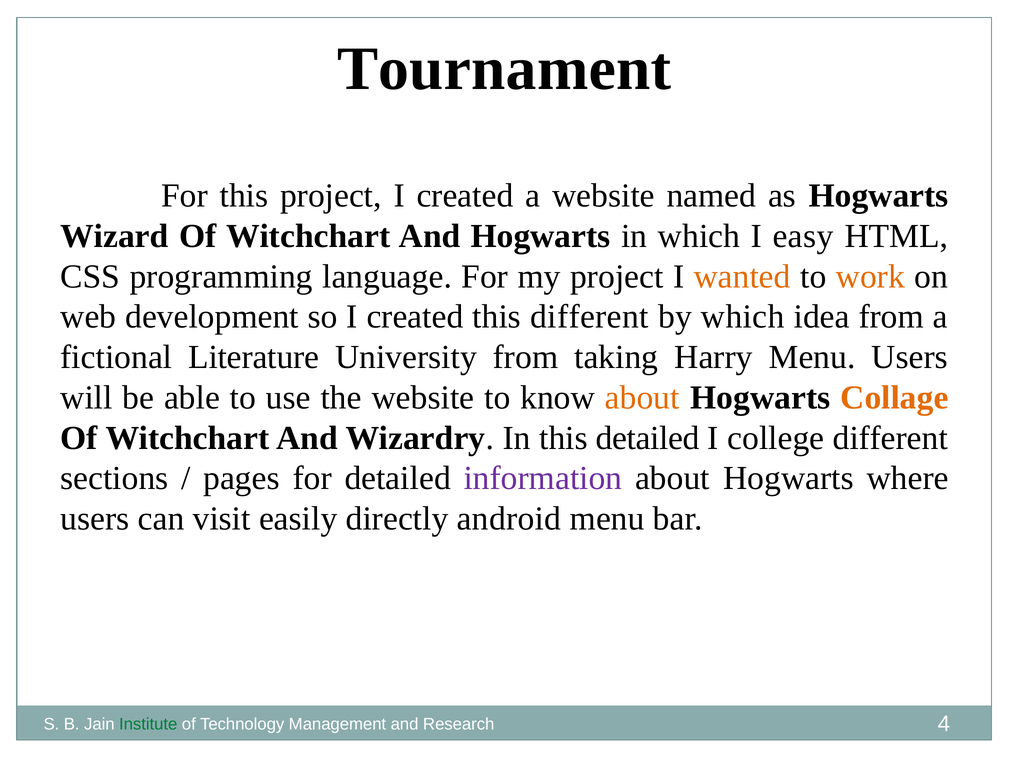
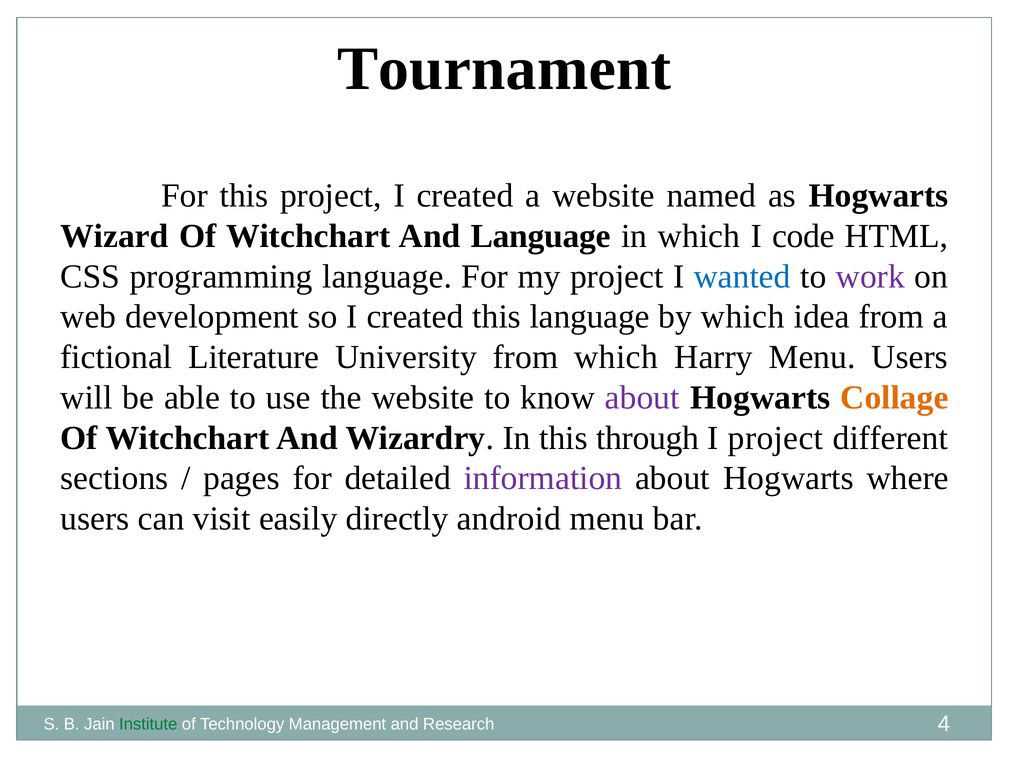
And Hogwarts: Hogwarts -> Language
easy: easy -> code
wanted colour: orange -> blue
work colour: orange -> purple
this different: different -> language
from taking: taking -> which
about at (642, 397) colour: orange -> purple
this detailed: detailed -> through
I college: college -> project
